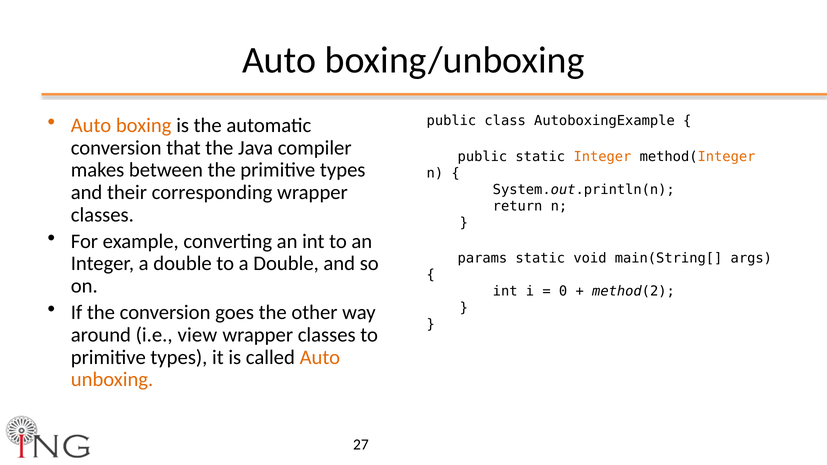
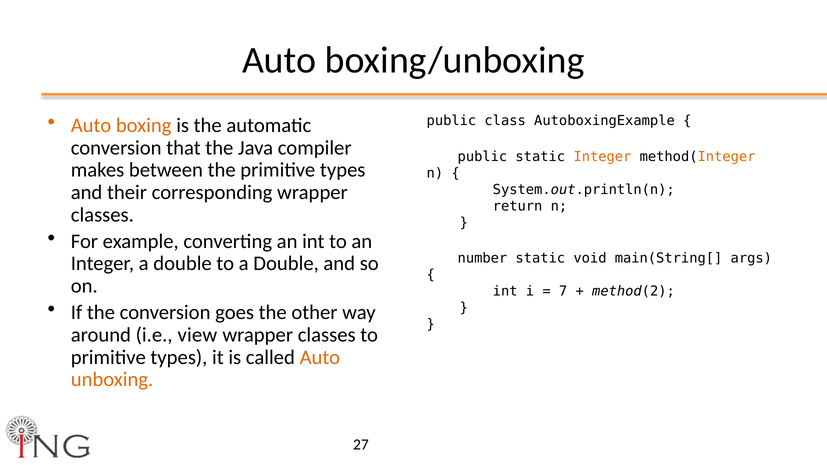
params: params -> number
0: 0 -> 7
